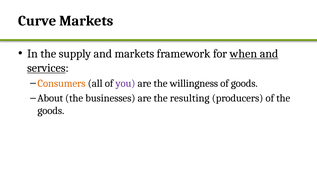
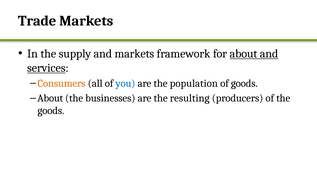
Curve: Curve -> Trade
for when: when -> about
you colour: purple -> blue
willingness: willingness -> population
